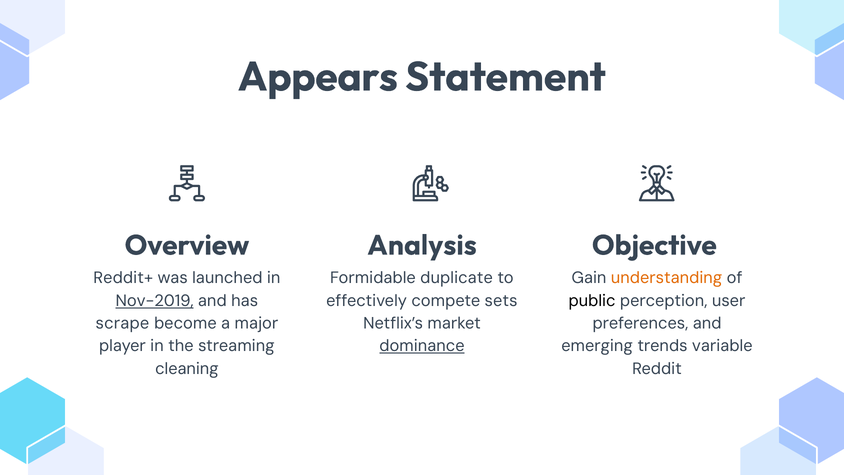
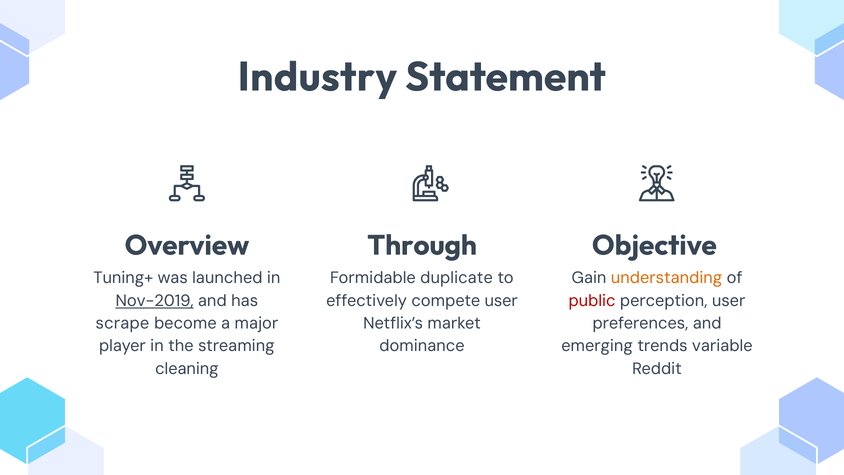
Appears: Appears -> Industry
Analysis: Analysis -> Through
Reddit+: Reddit+ -> Tuning+
compete sets: sets -> user
public colour: black -> red
dominance underline: present -> none
